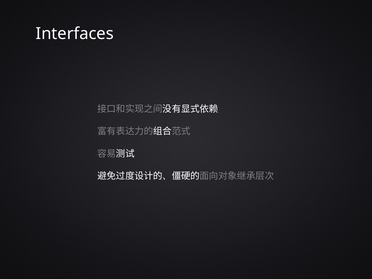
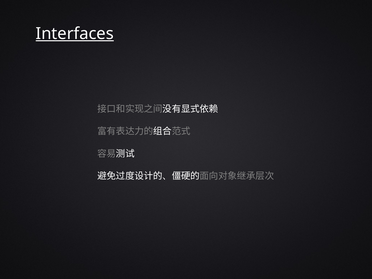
Interfaces underline: none -> present
